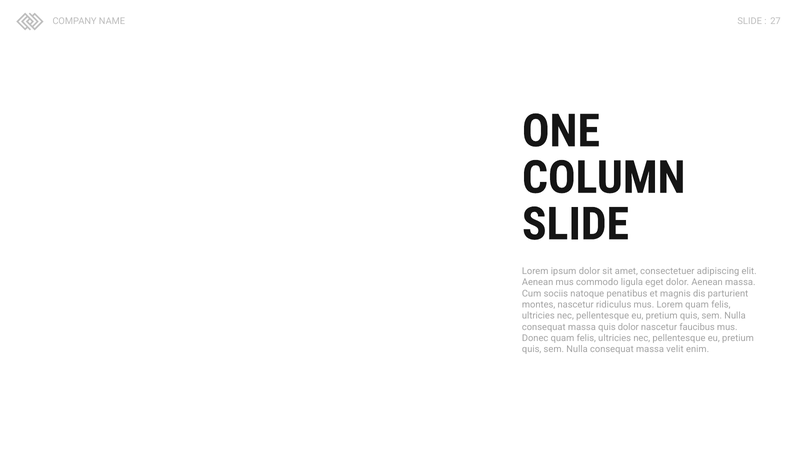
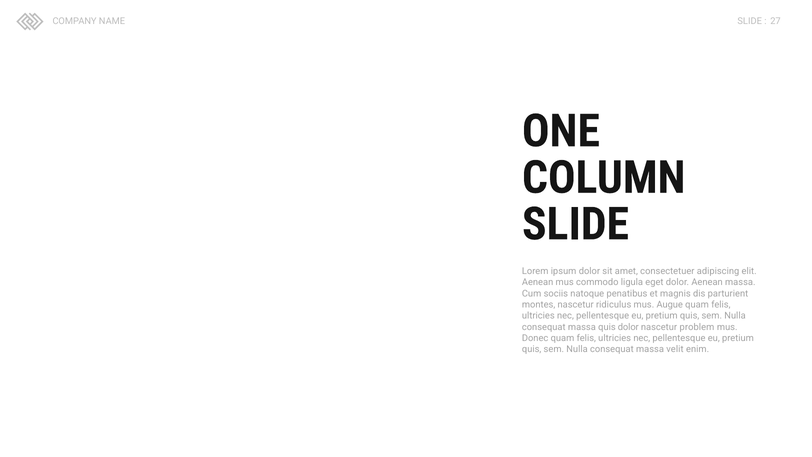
mus Lorem: Lorem -> Augue
faucibus: faucibus -> problem
